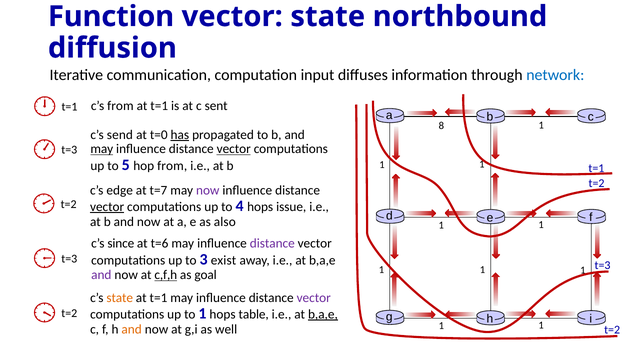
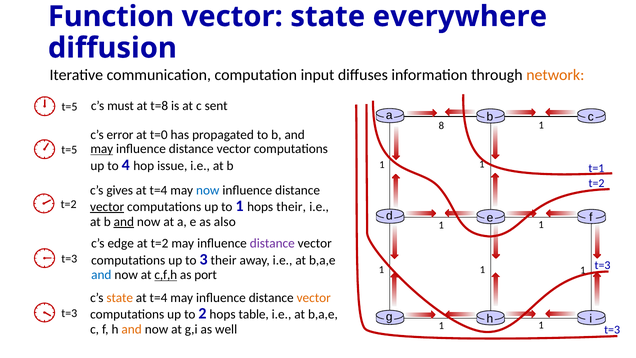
northbound: northbound -> everywhere
network colour: blue -> orange
t=1 at (69, 107): t=1 -> t=5
c’s from: from -> must
t=1 at (159, 106): t=1 -> t=8
send: send -> error
has underline: present -> none
vector at (234, 149) underline: present -> none
t=3 at (69, 150): t=3 -> t=5
5: 5 -> 4
hop from: from -> issue
edge: edge -> gives
t=7 at (158, 190): t=7 -> t=4
now at (208, 190) colour: purple -> blue
to 4: 4 -> 1
hops issue: issue -> their
and at (124, 222) underline: none -> present
since: since -> edge
at t=6: t=6 -> t=2
3 exist: exist -> their
and at (101, 275) colour: purple -> blue
goal: goal -> port
t=1 at (158, 298): t=1 -> t=4
vector at (314, 298) colour: purple -> orange
t=2 at (69, 313): t=2 -> t=3
to 1: 1 -> 2
b,a,e at (323, 314) underline: present -> none
t=2 at (612, 330): t=2 -> t=3
